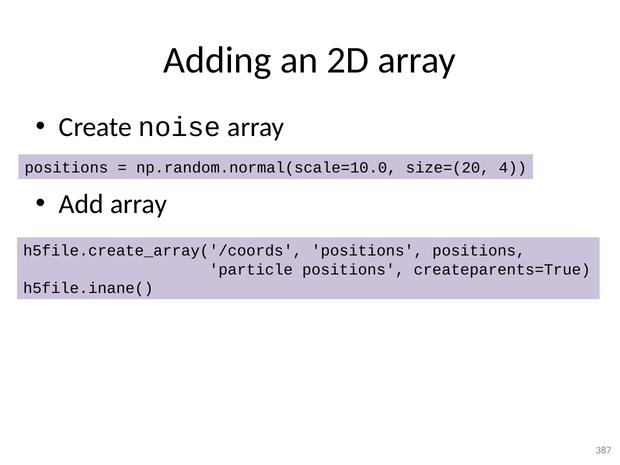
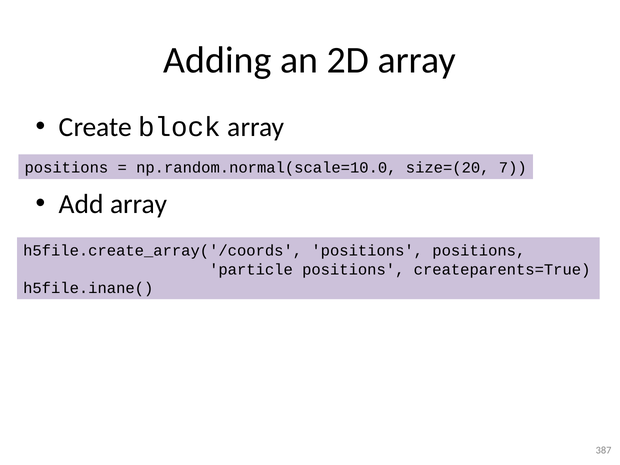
noise: noise -> block
4: 4 -> 7
